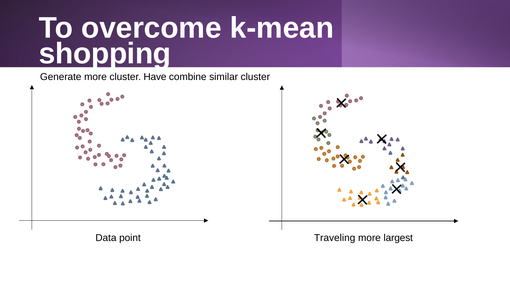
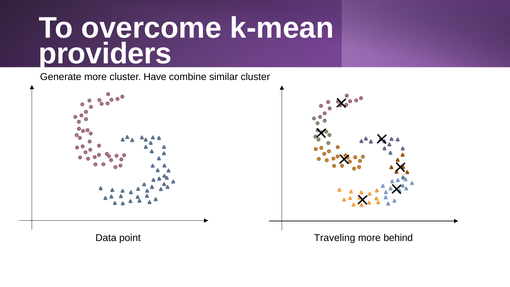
shopping: shopping -> providers
largest: largest -> behind
